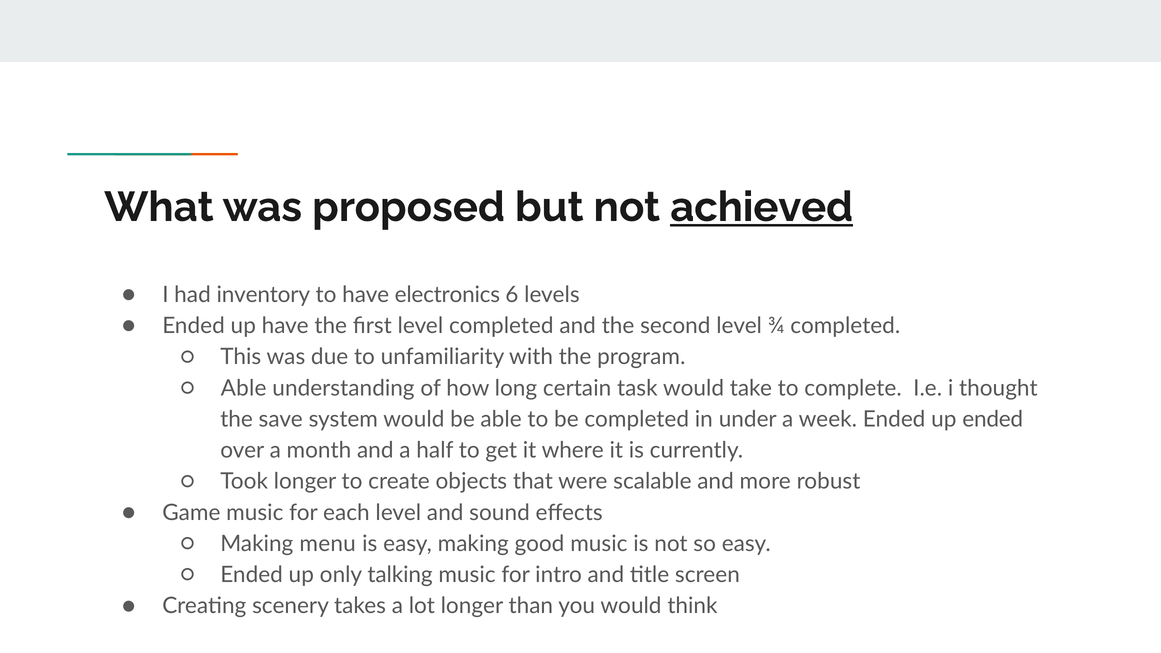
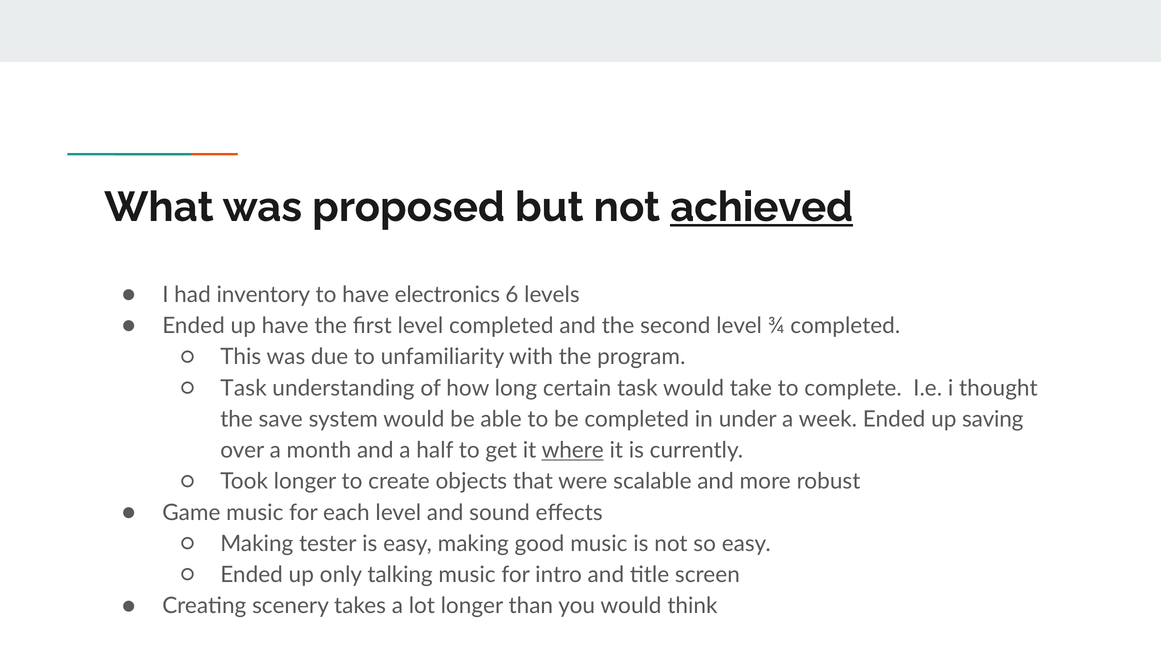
Able at (244, 388): Able -> Task
up ended: ended -> saving
where underline: none -> present
menu: menu -> tester
